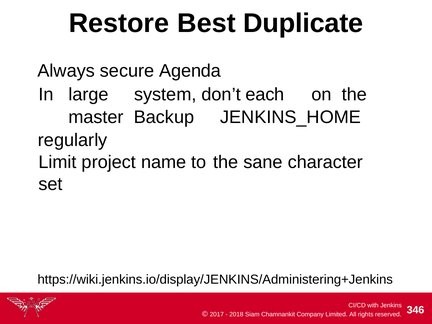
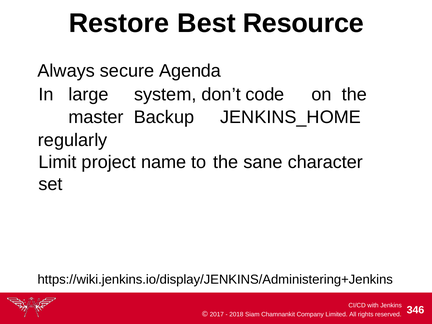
Duplicate: Duplicate -> Resource
each: each -> code
